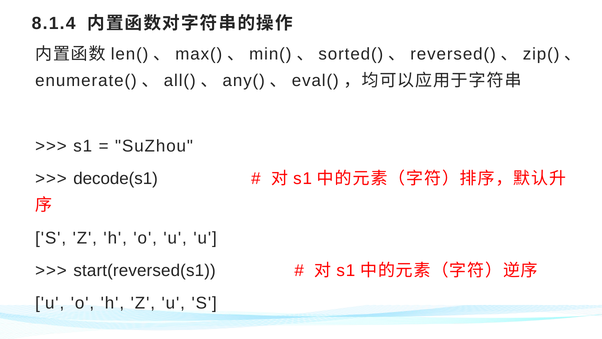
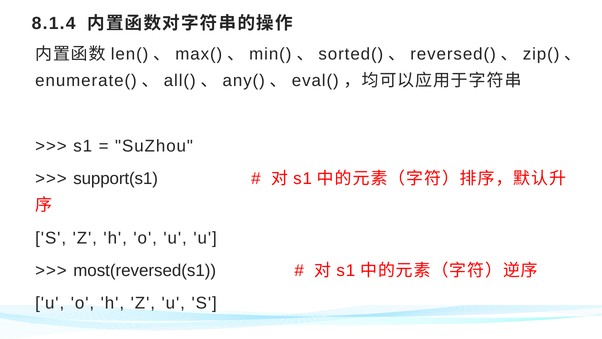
decode(s1: decode(s1 -> support(s1
start(reversed(s1: start(reversed(s1 -> most(reversed(s1
